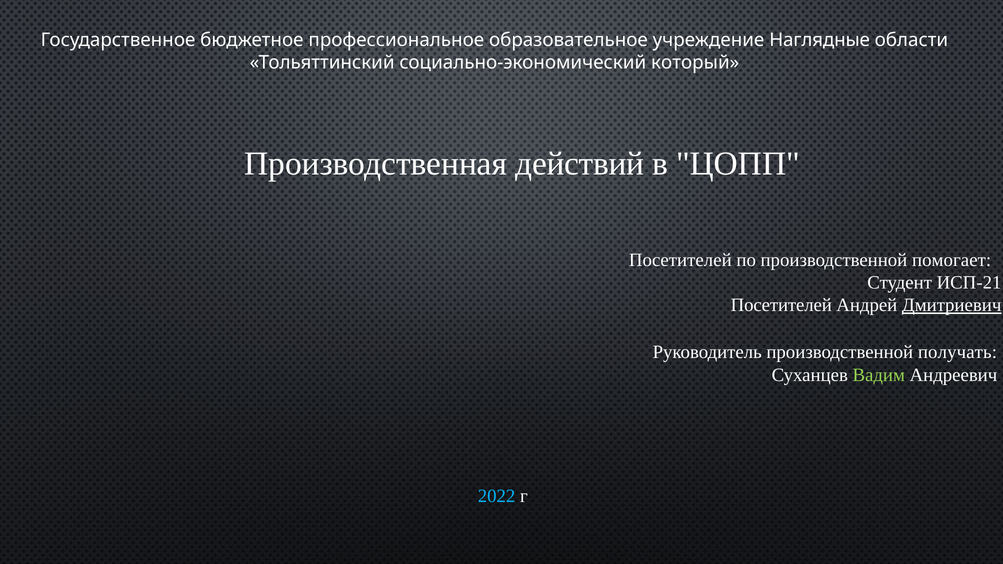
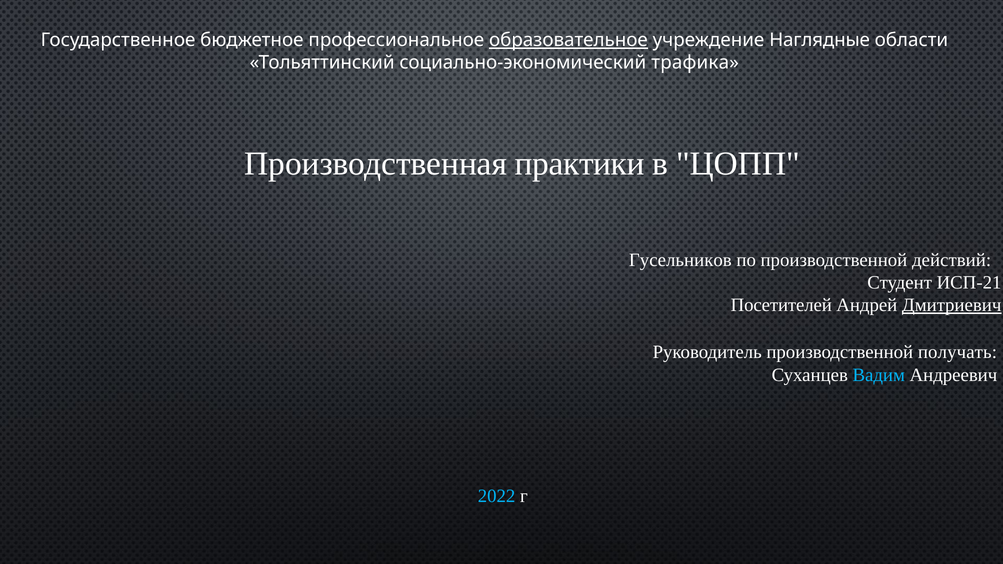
образовательное underline: none -> present
который: который -> трафика
действий: действий -> практики
Посетителей at (680, 260): Посетителей -> Гусельников
помогает: помогает -> действий
Вадим colour: light green -> light blue
